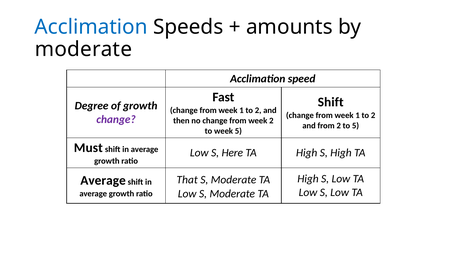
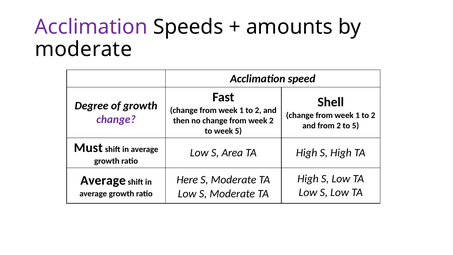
Acclimation at (91, 27) colour: blue -> purple
Shift at (331, 102): Shift -> Shell
Here: Here -> Area
That: That -> Here
